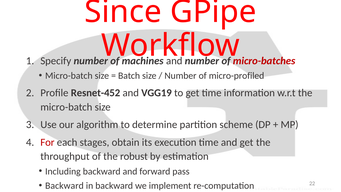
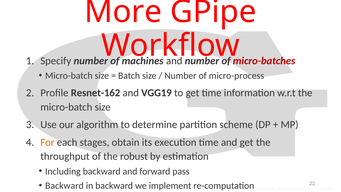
Since: Since -> More
micro-profiled: micro-profiled -> micro-process
Resnet-452: Resnet-452 -> Resnet-162
For colour: red -> orange
